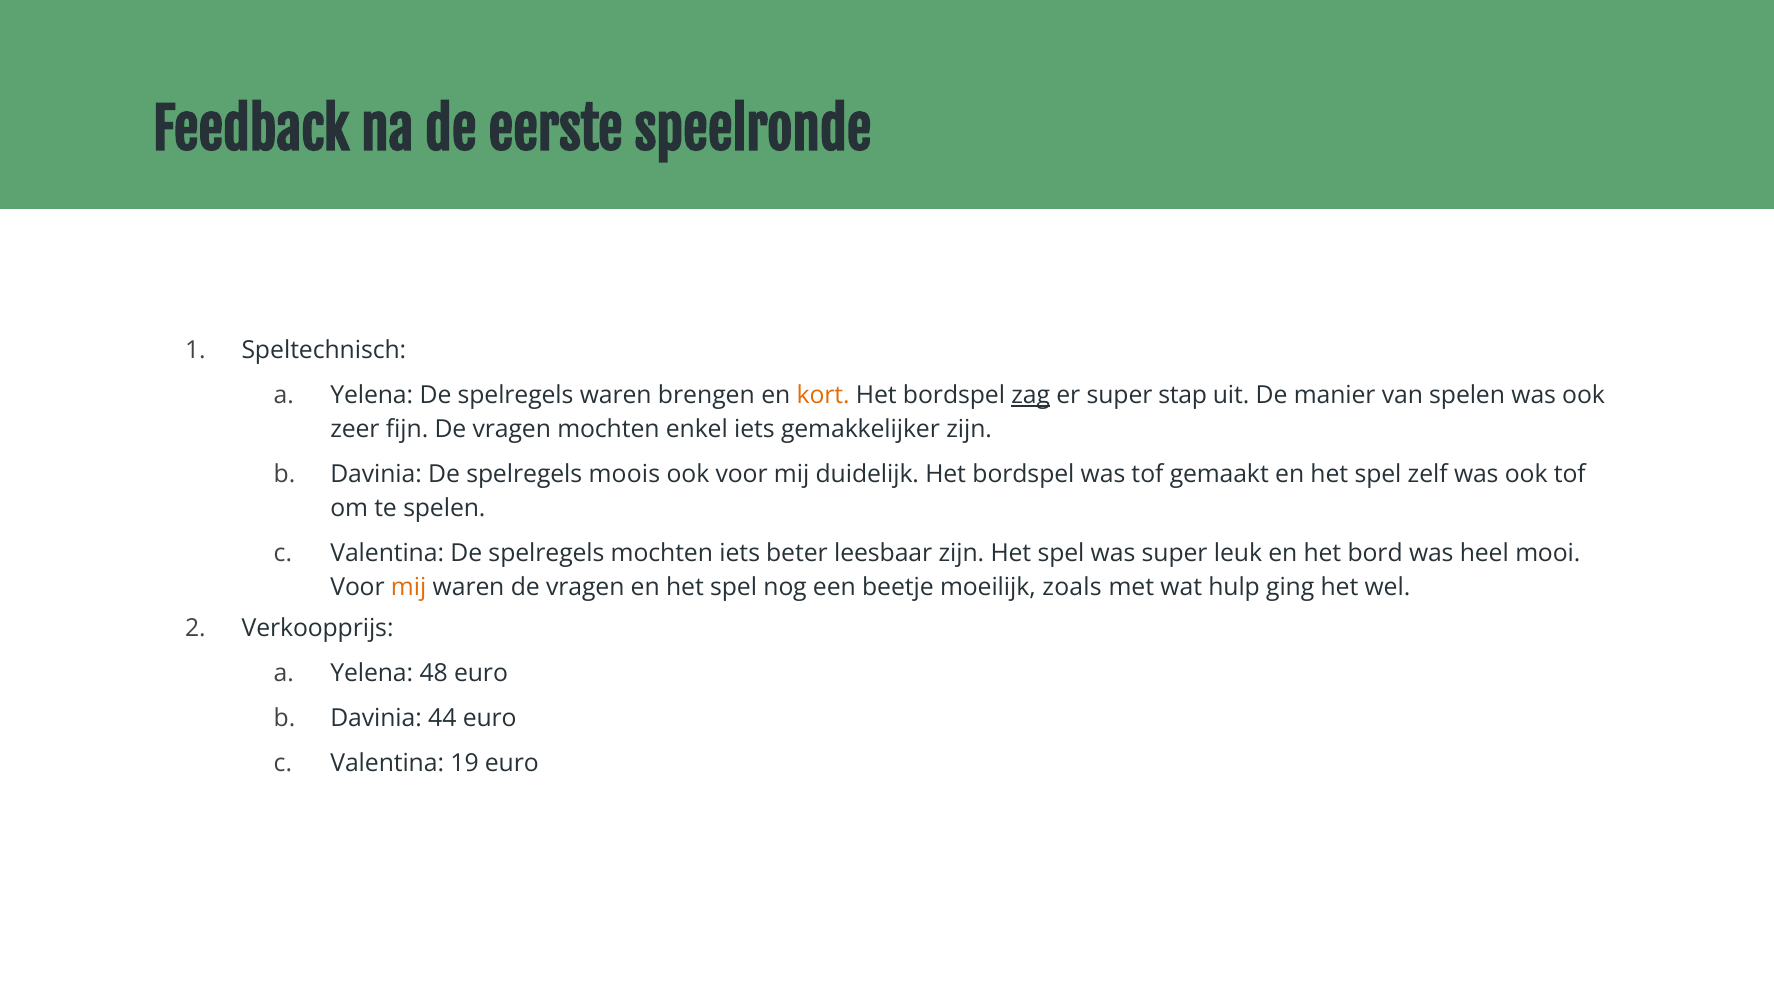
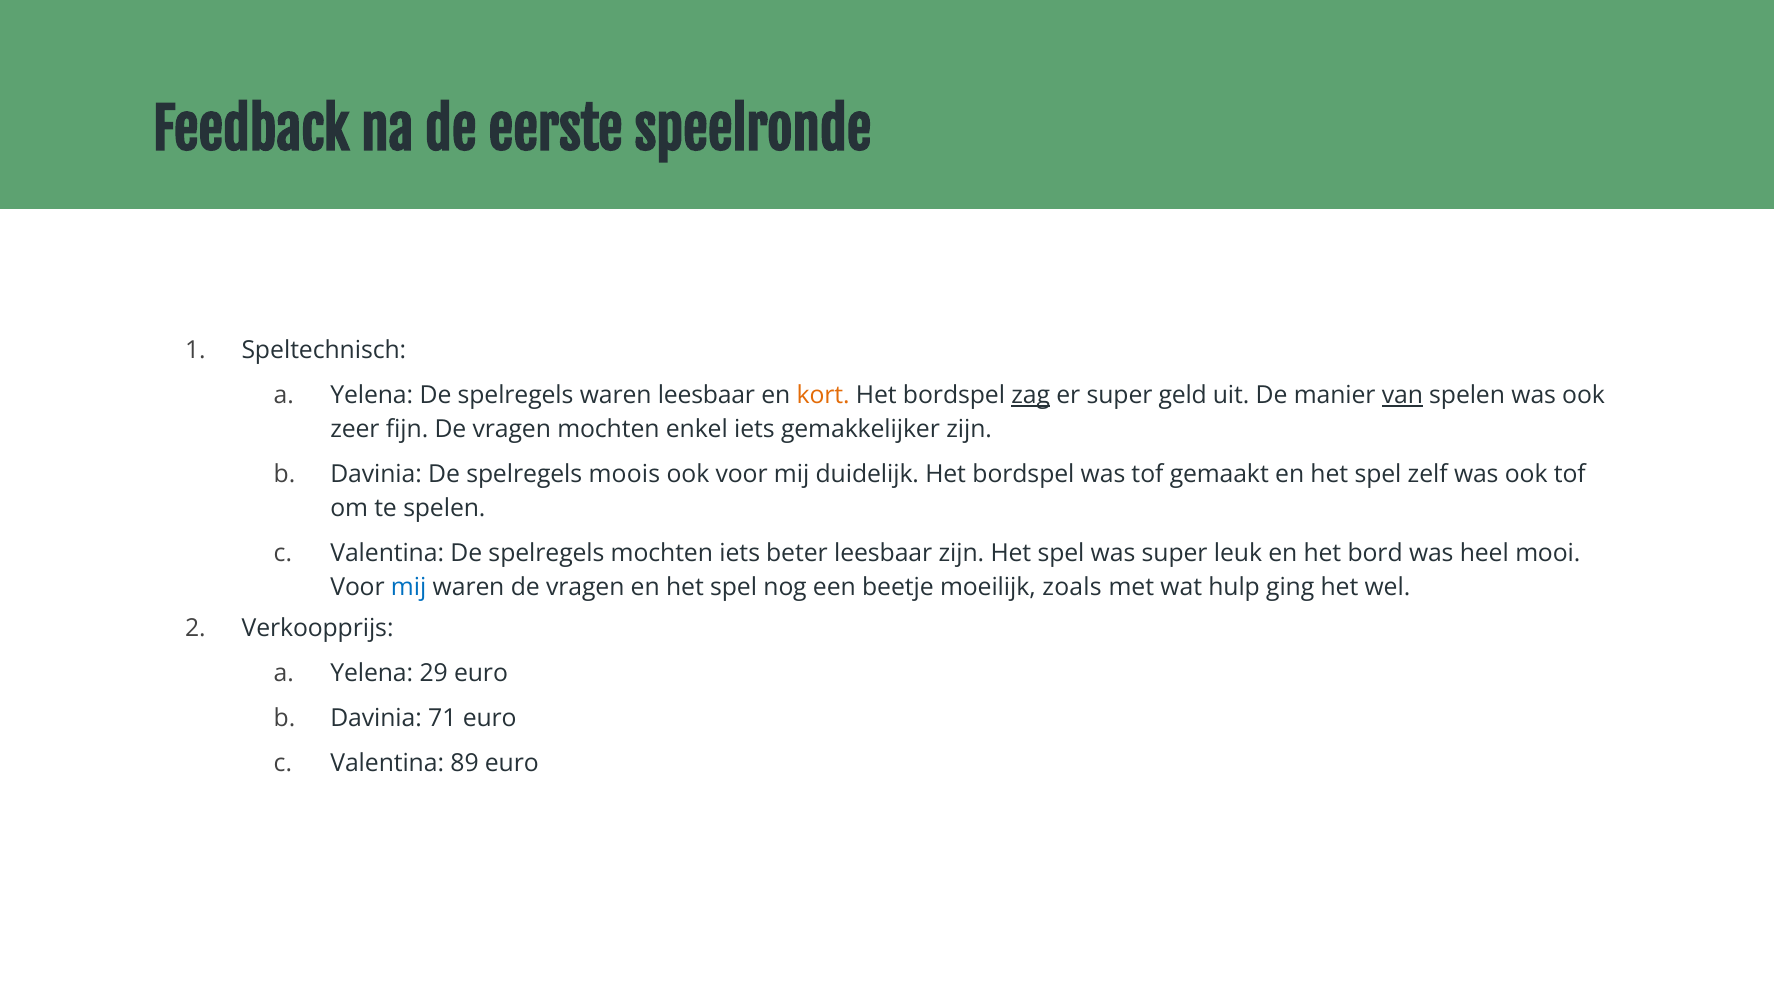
waren brengen: brengen -> leesbaar
stap: stap -> geld
van underline: none -> present
mij at (409, 587) colour: orange -> blue
48: 48 -> 29
44: 44 -> 71
19: 19 -> 89
